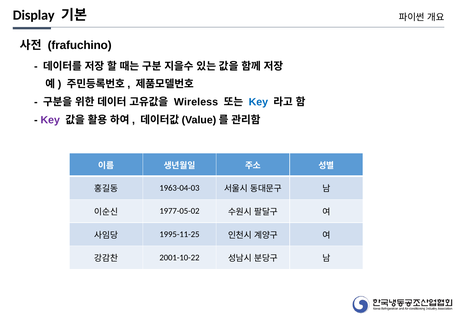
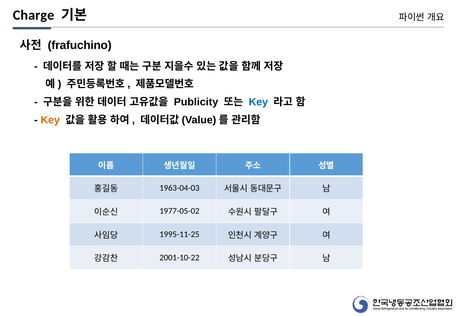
Display: Display -> Charge
Wireless: Wireless -> Publicity
Key at (50, 120) colour: purple -> orange
